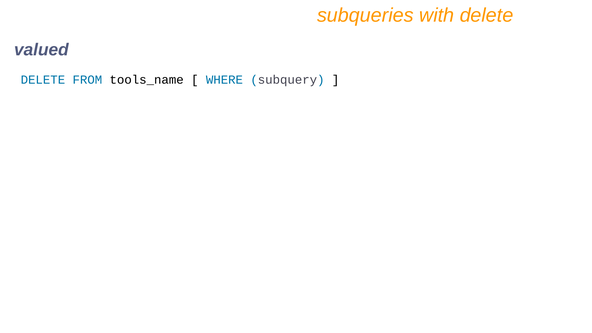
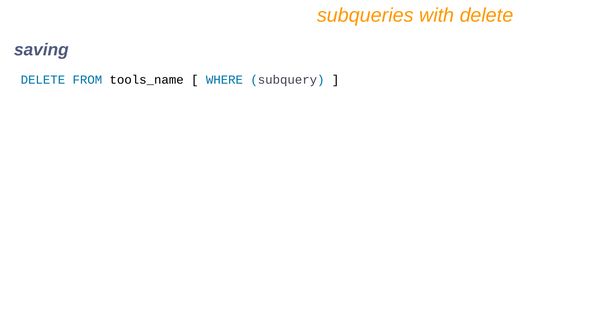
valued: valued -> saving
